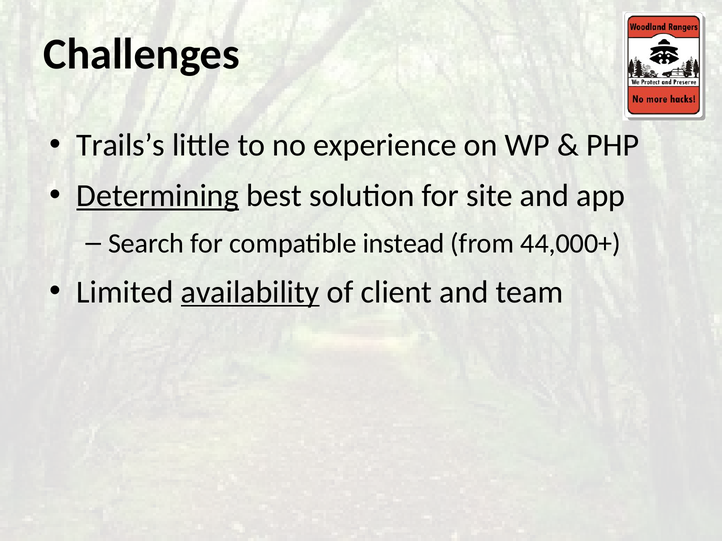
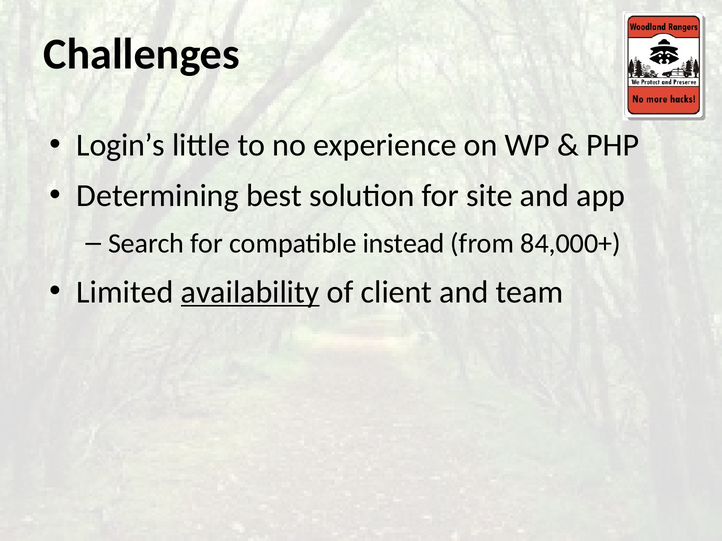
Trails’s: Trails’s -> Login’s
Determining underline: present -> none
44,000+: 44,000+ -> 84,000+
